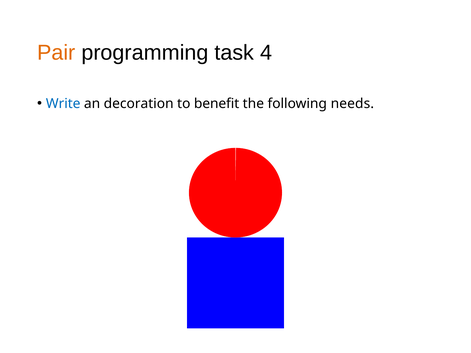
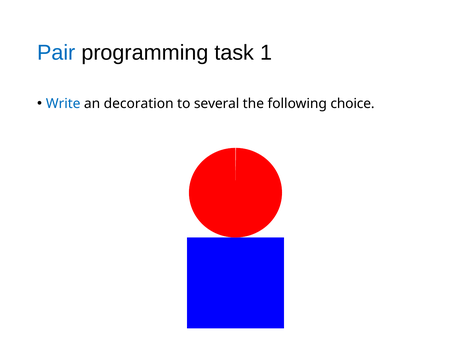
Pair colour: orange -> blue
4: 4 -> 1
benefit: benefit -> several
needs: needs -> choice
